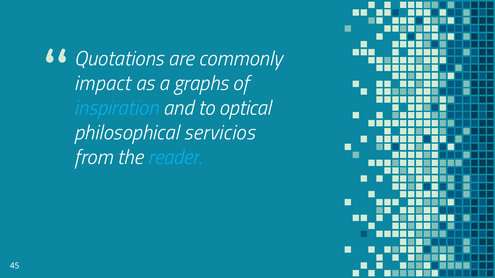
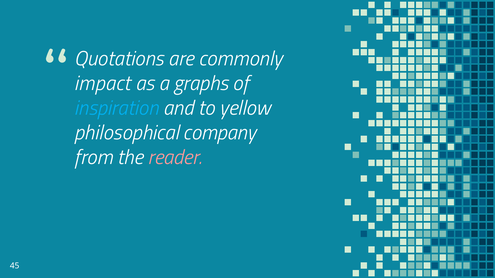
optical: optical -> yellow
servicios: servicios -> company
reader colour: light blue -> pink
